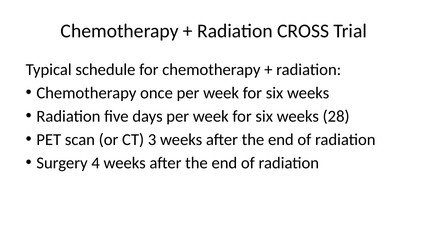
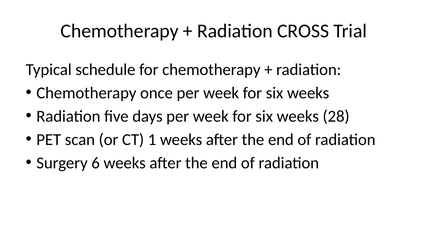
3: 3 -> 1
4: 4 -> 6
